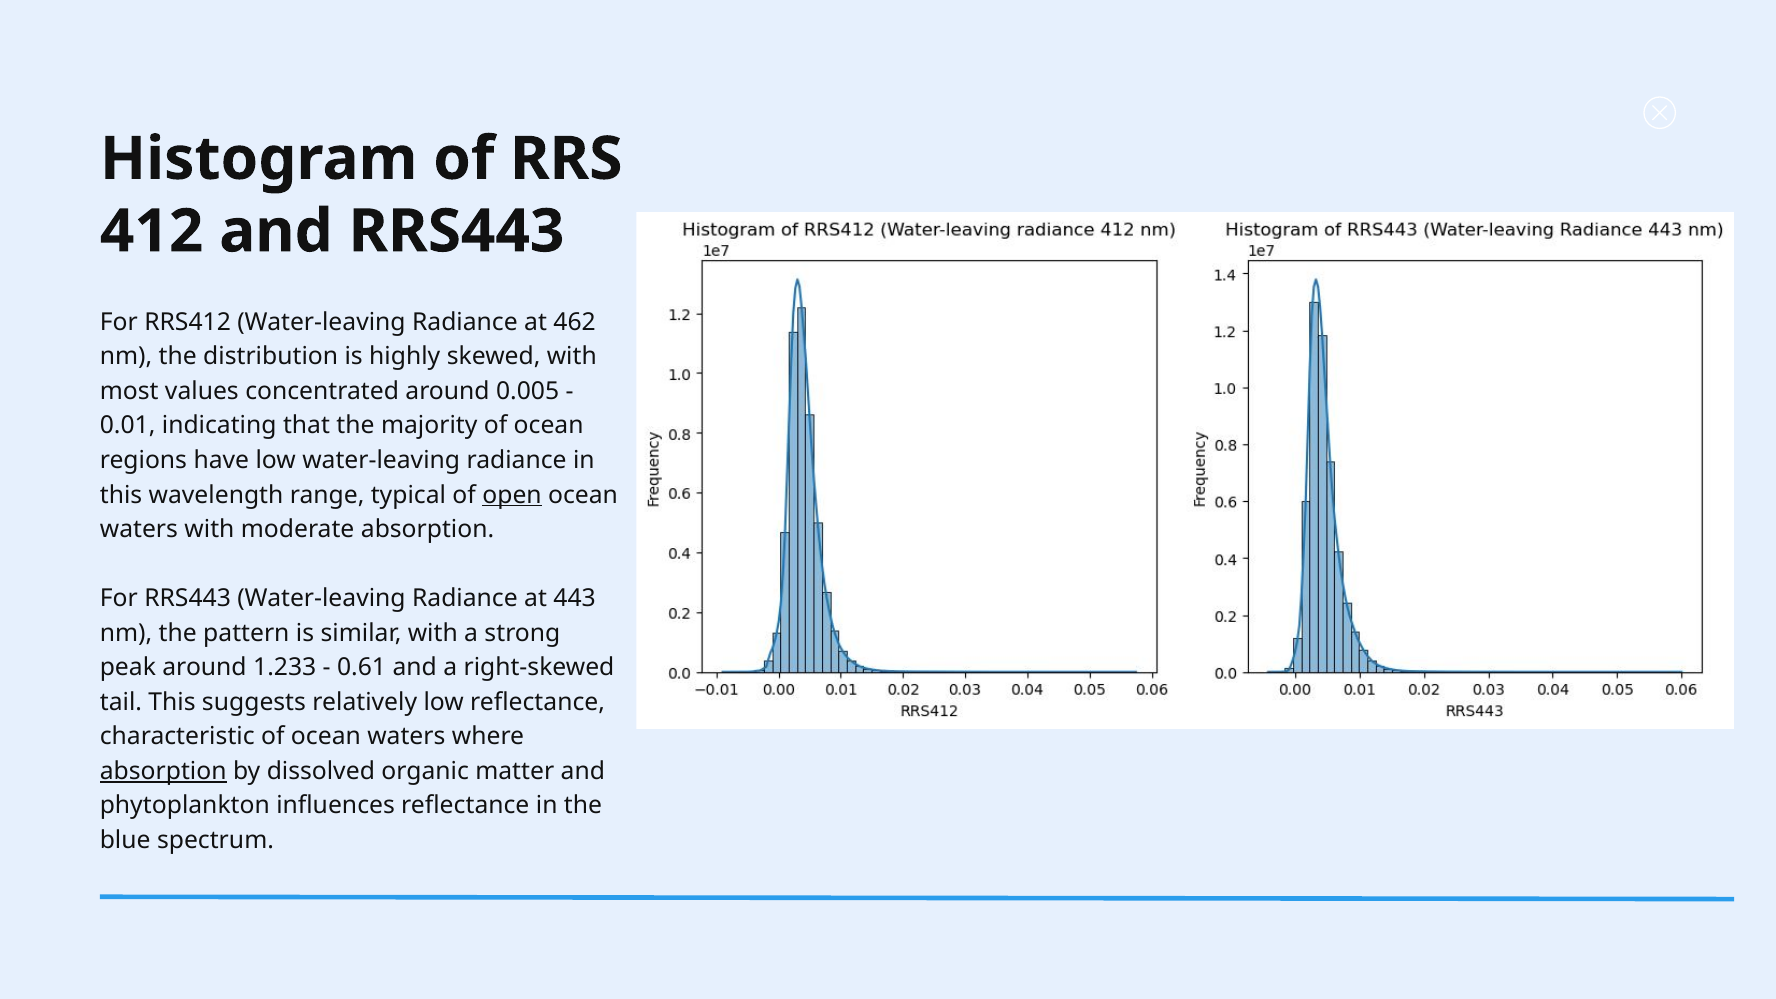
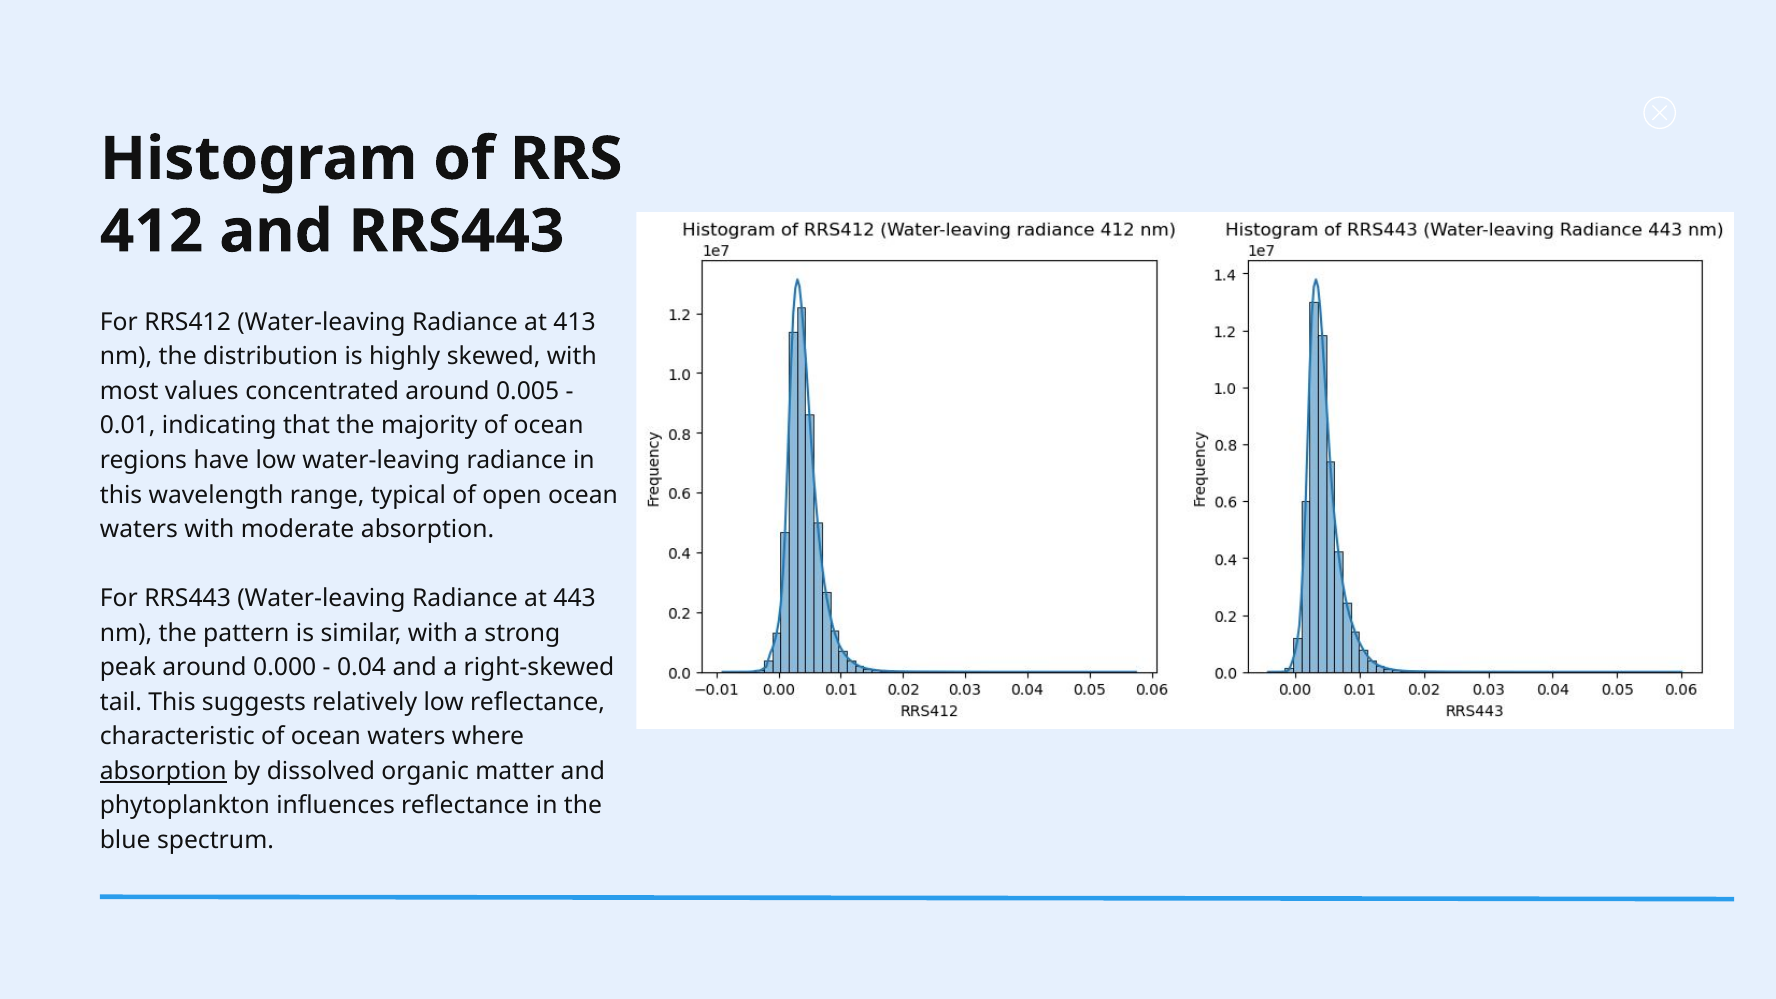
462: 462 -> 413
open underline: present -> none
1.233: 1.233 -> 0.000
0.61: 0.61 -> 0.04
